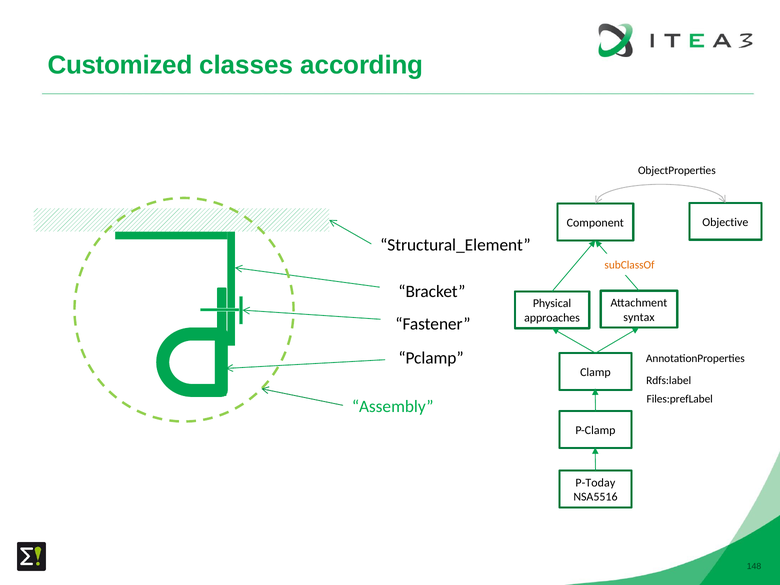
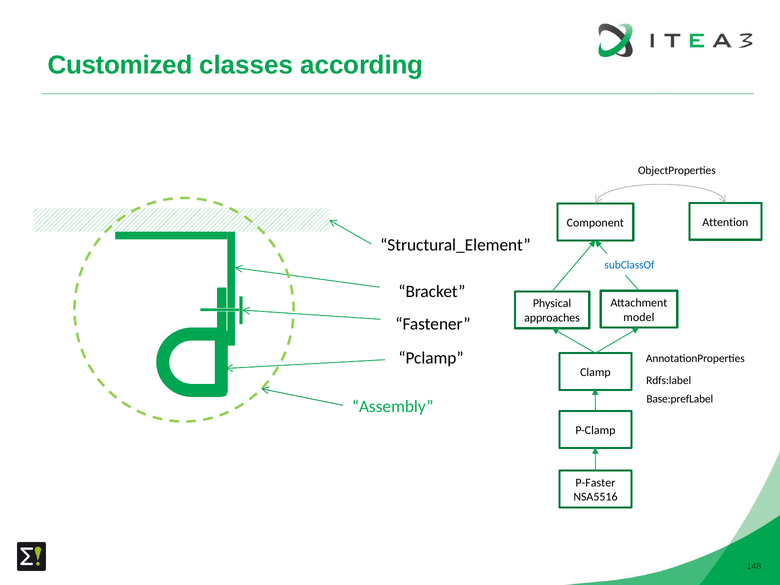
Objective: Objective -> Attention
subClassOf colour: orange -> blue
syntax: syntax -> model
Files:prefLabel: Files:prefLabel -> Base:prefLabel
P-Today: P-Today -> P-Faster
